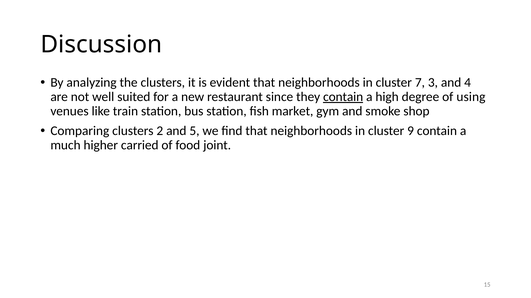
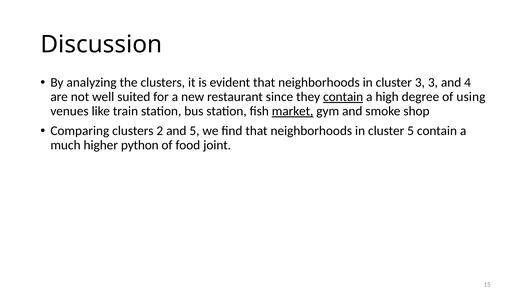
cluster 7: 7 -> 3
market underline: none -> present
cluster 9: 9 -> 5
carried: carried -> python
